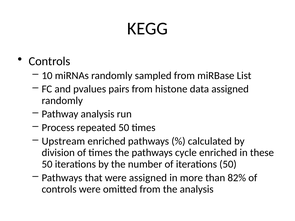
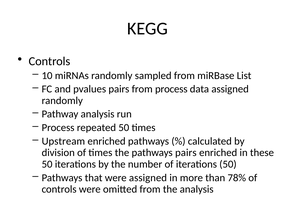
from histone: histone -> process
pathways cycle: cycle -> pairs
82%: 82% -> 78%
